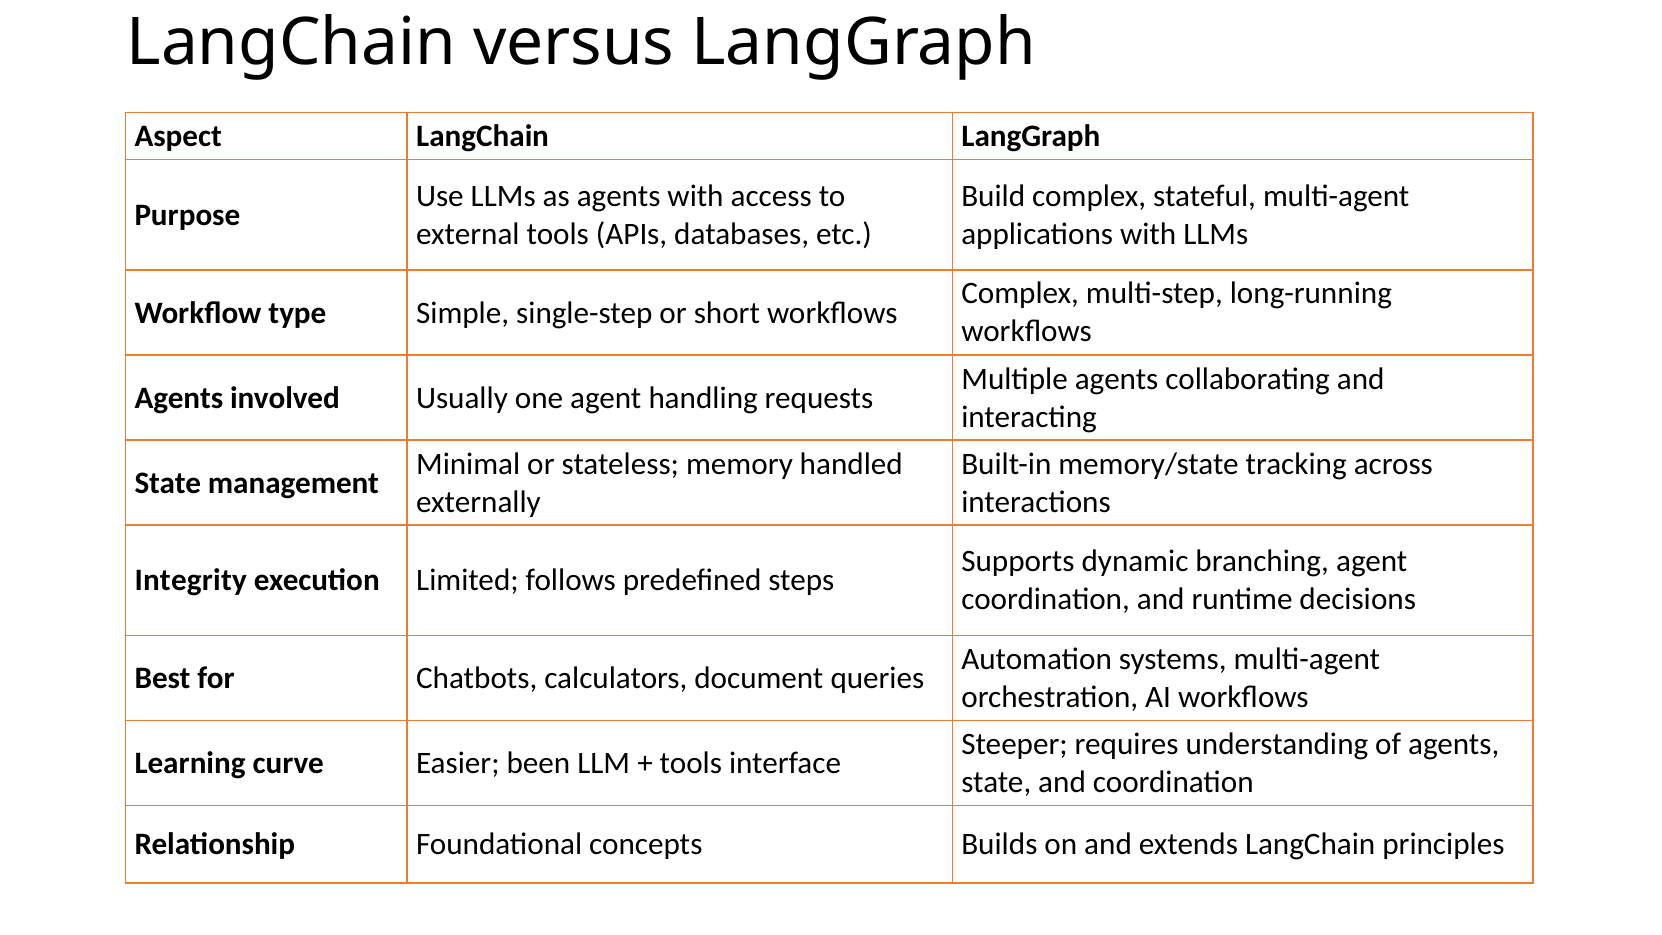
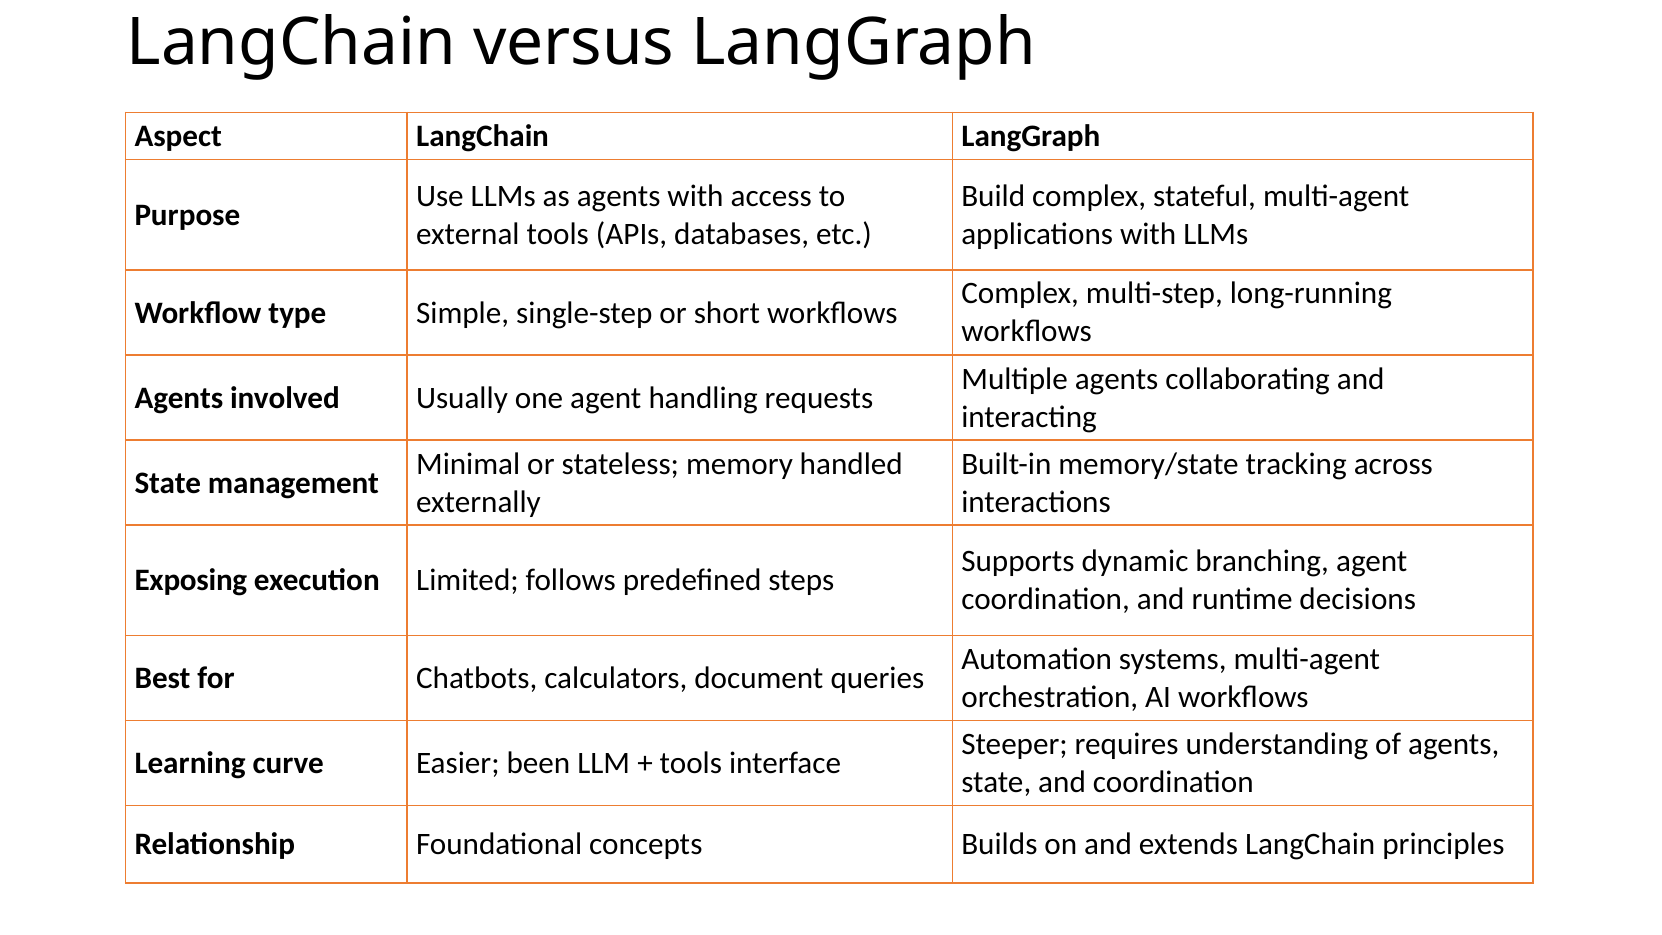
Integrity: Integrity -> Exposing
